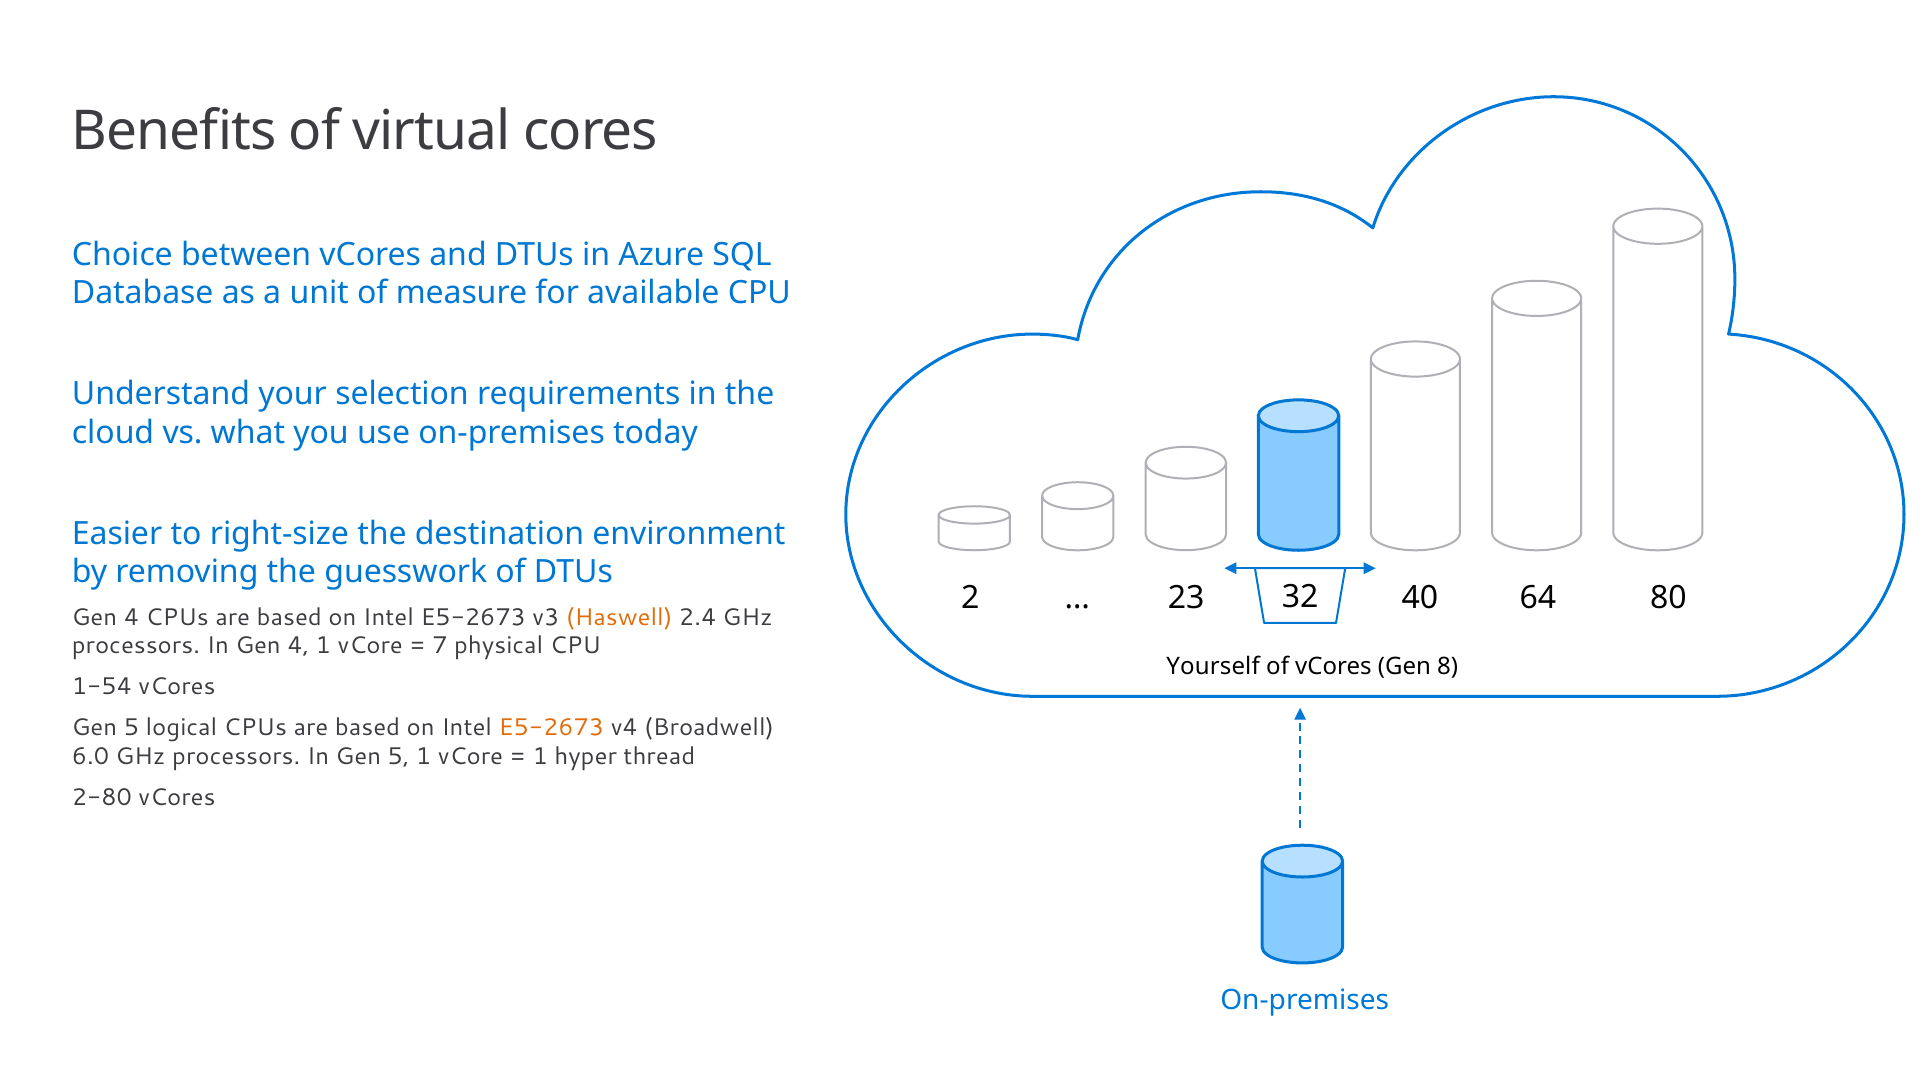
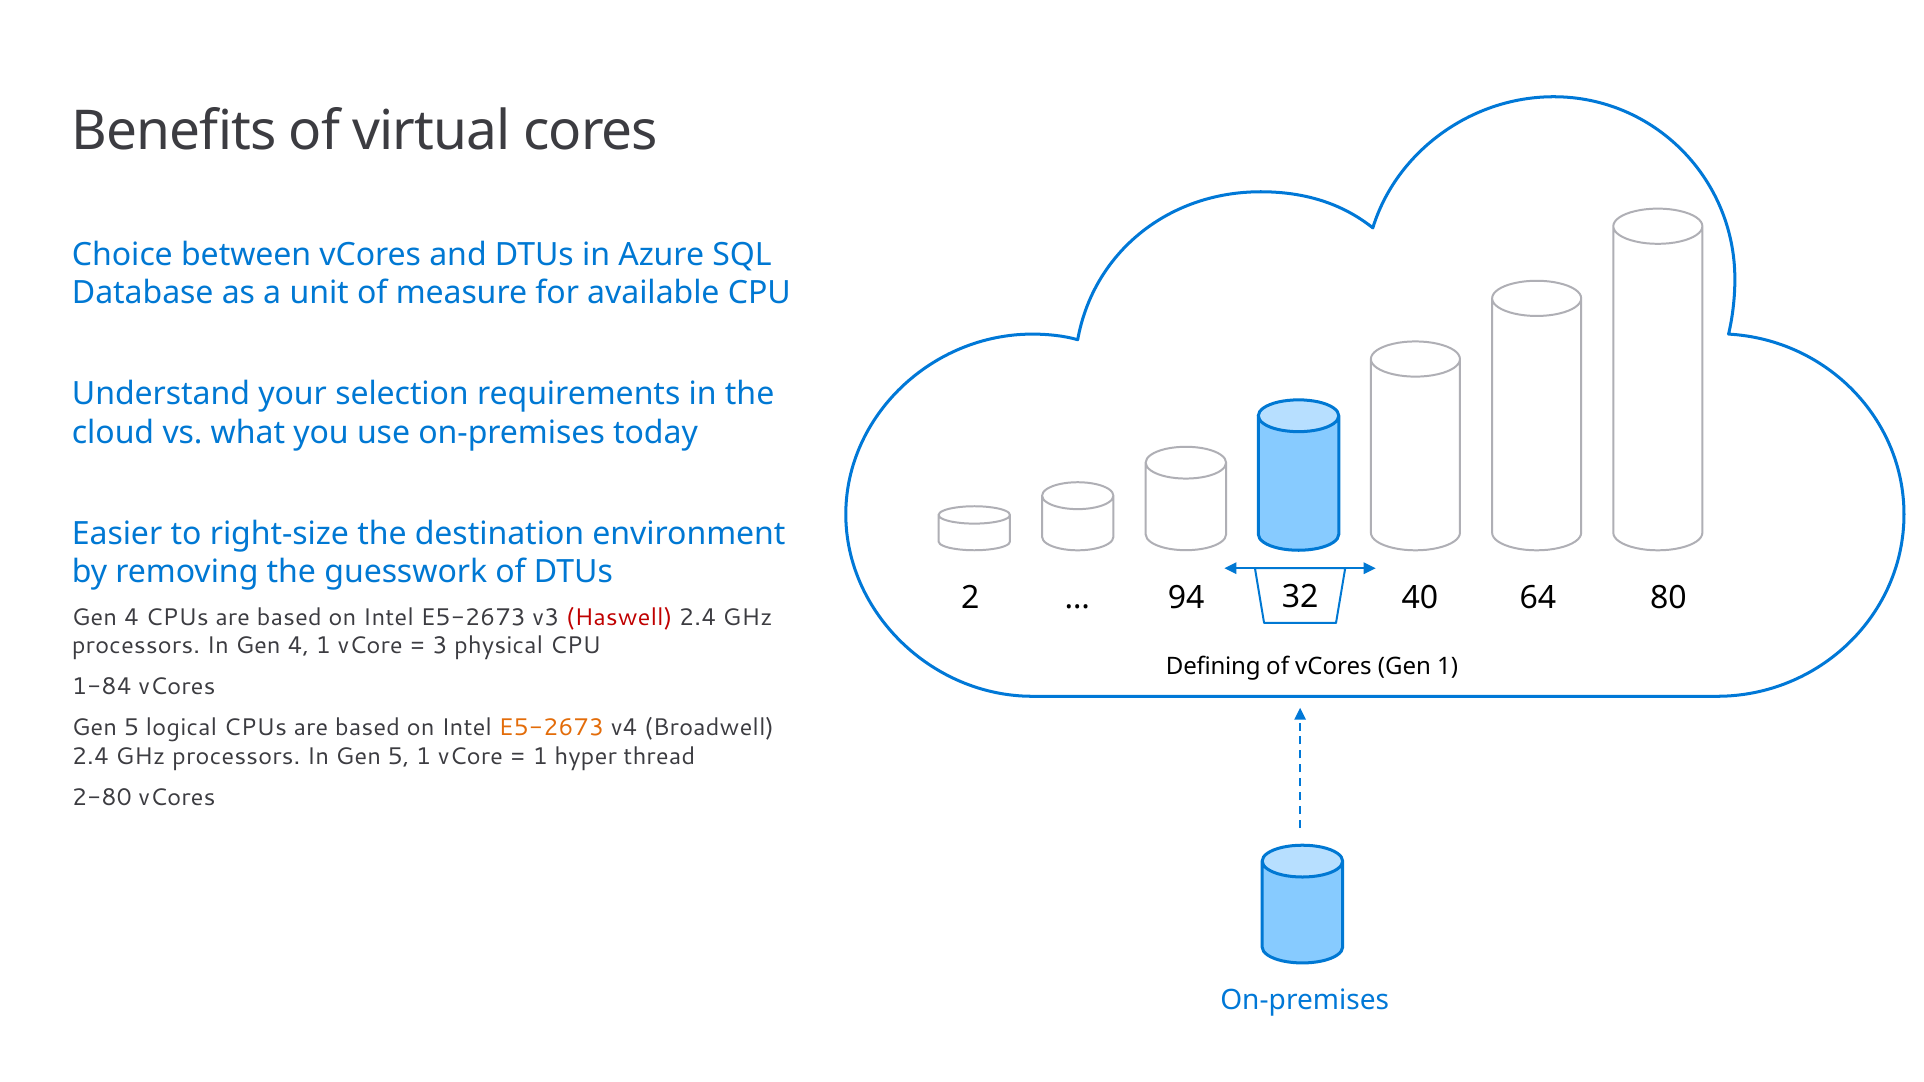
23: 23 -> 94
Haswell colour: orange -> red
7: 7 -> 3
Yourself: Yourself -> Defining
Gen 8: 8 -> 1
1-54: 1-54 -> 1-84
6.0 at (91, 757): 6.0 -> 2.4
